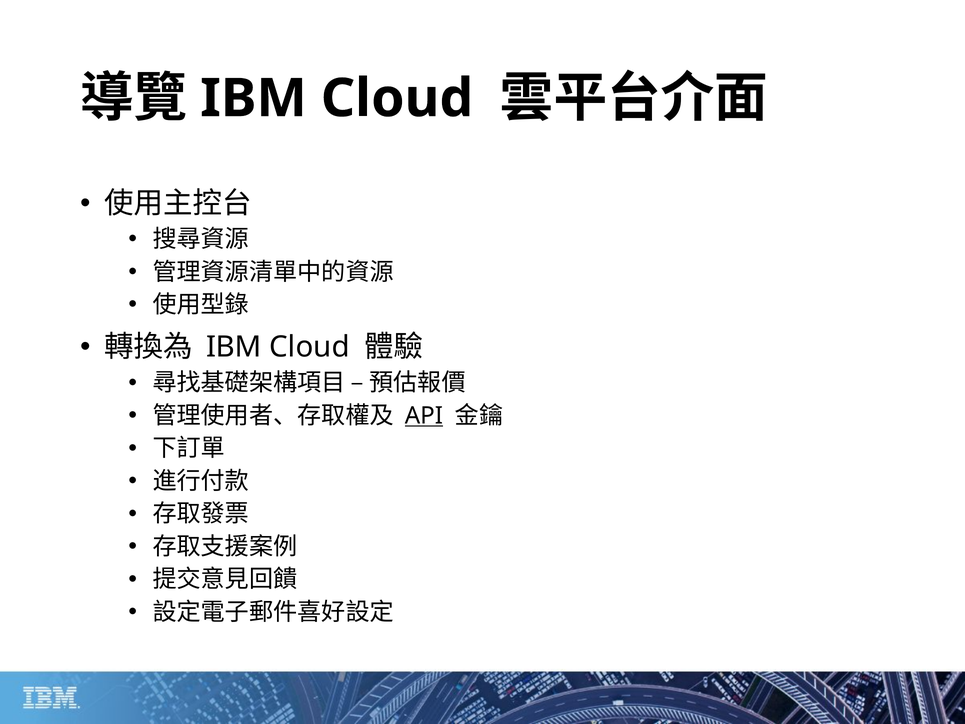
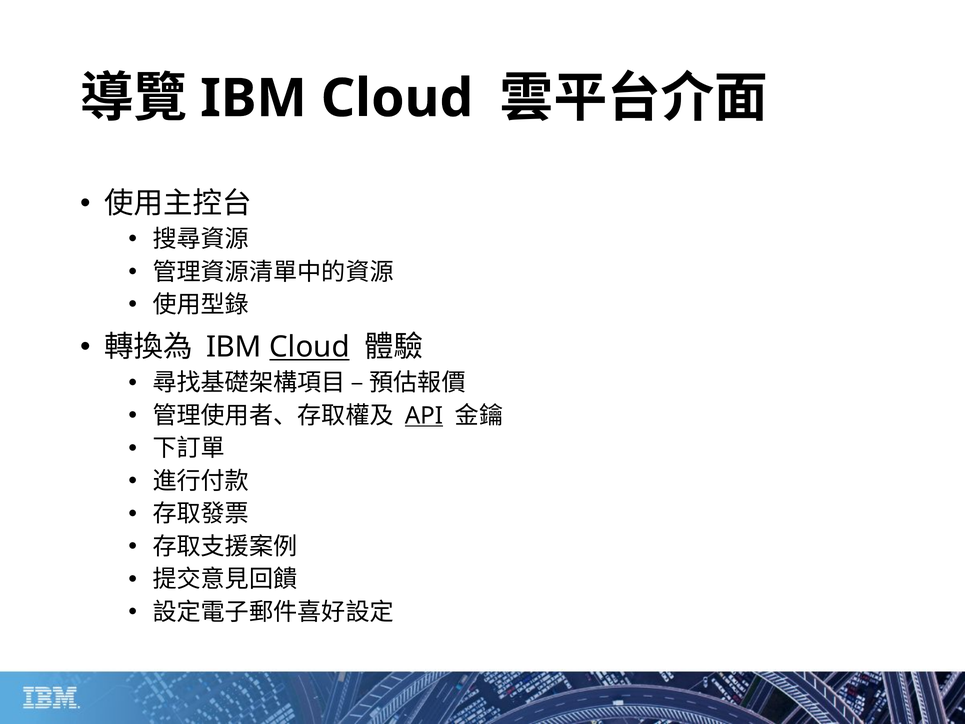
Cloud at (310, 347) underline: none -> present
